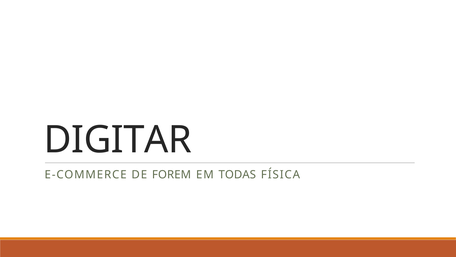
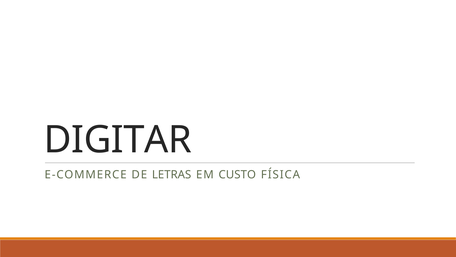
FOREM: FOREM -> LETRAS
TODAS: TODAS -> CUSTO
